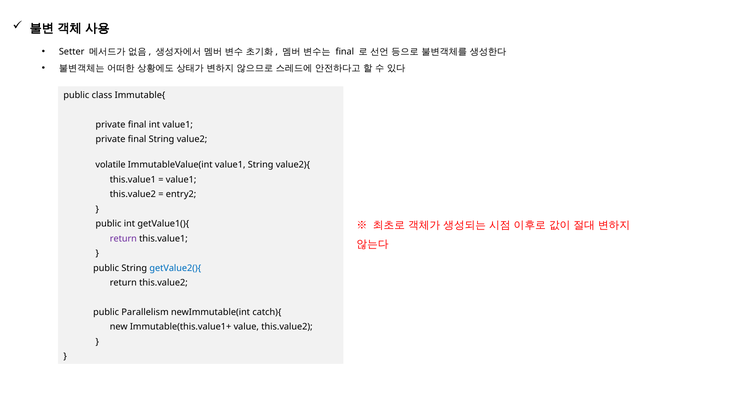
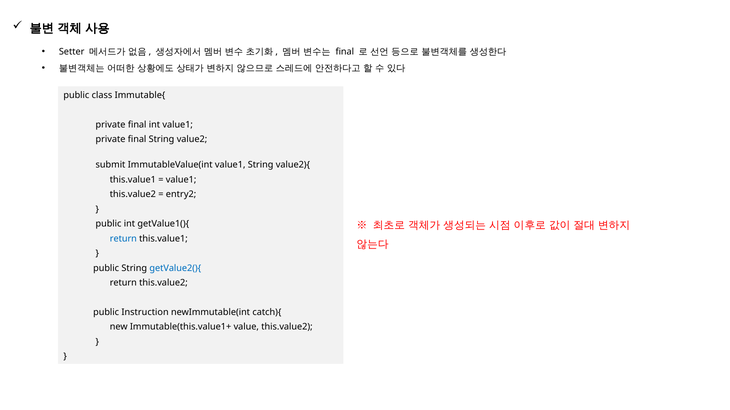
volatile: volatile -> submit
return at (123, 239) colour: purple -> blue
Parallelism: Parallelism -> Instruction
